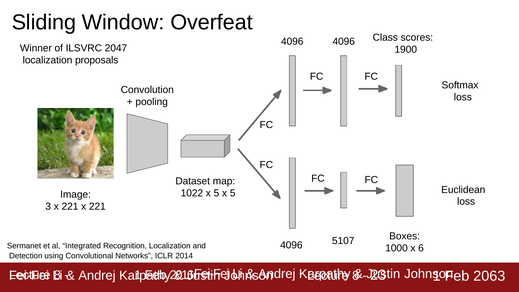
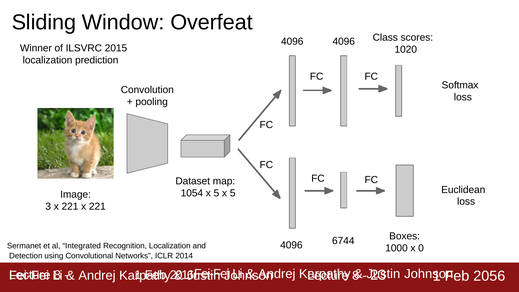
2047: 2047 -> 2015
1900: 1900 -> 1020
proposals: proposals -> prediction
1022: 1022 -> 1054
5107: 5107 -> 6744
6: 6 -> 0
2063: 2063 -> 2056
